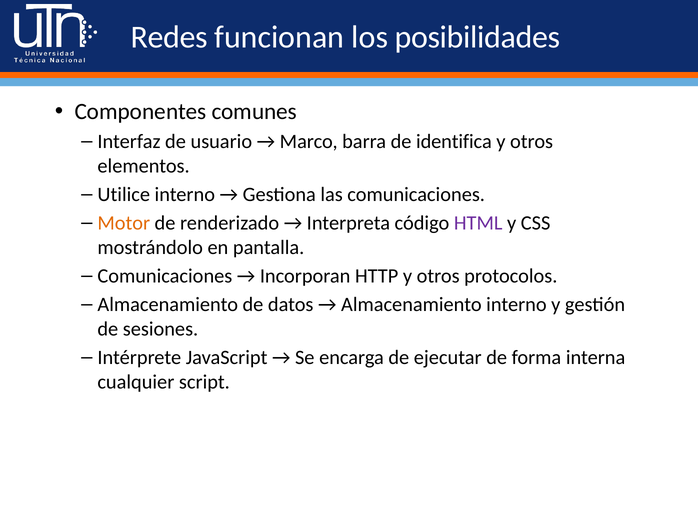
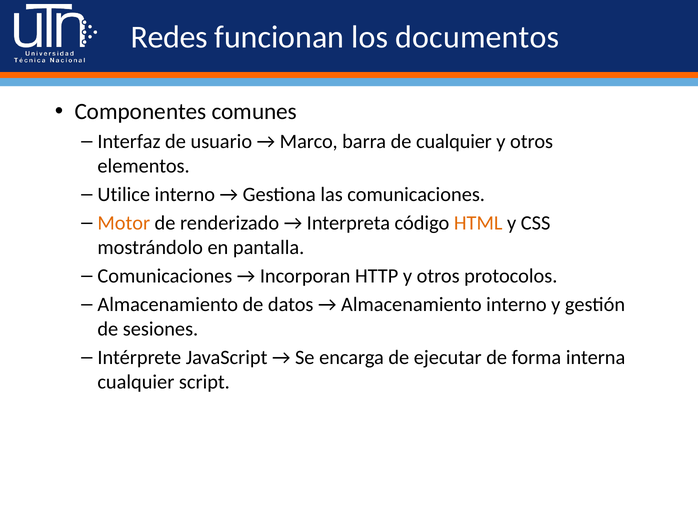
posibilidades: posibilidades -> documentos
de identifica: identifica -> cualquier
HTML colour: purple -> orange
